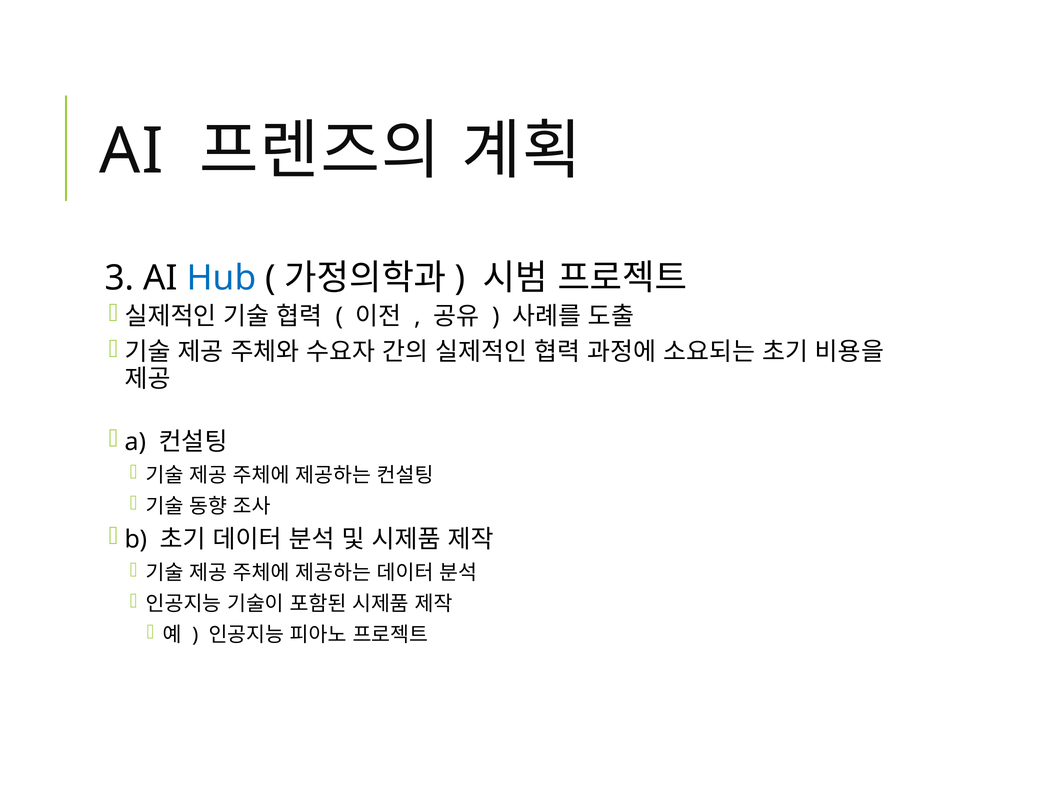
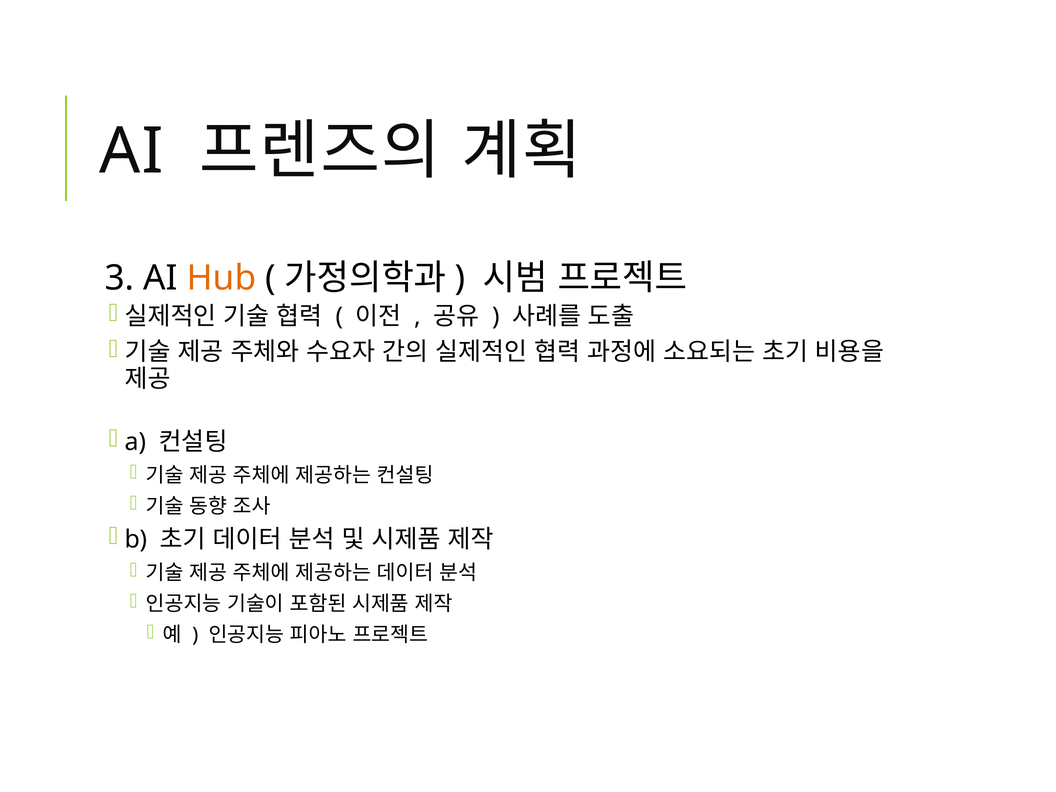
Hub colour: blue -> orange
